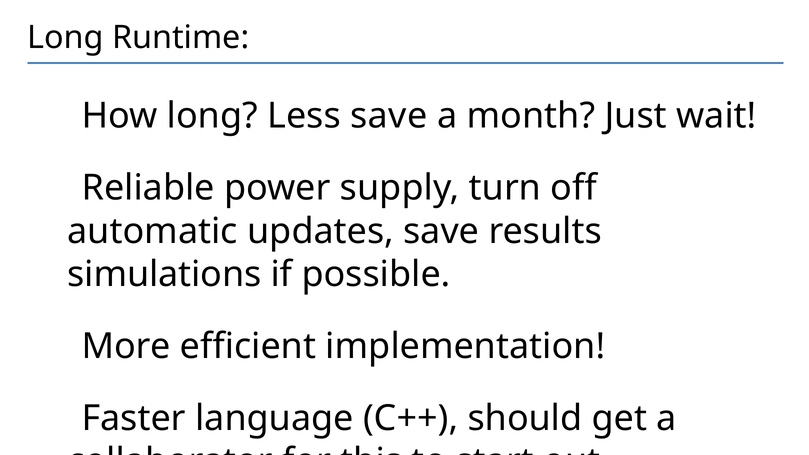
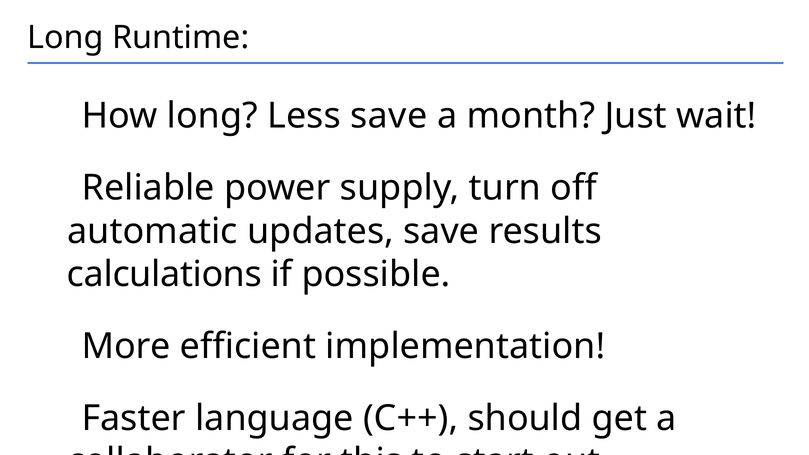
simulations: simulations -> calculations
